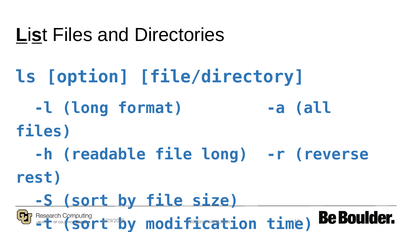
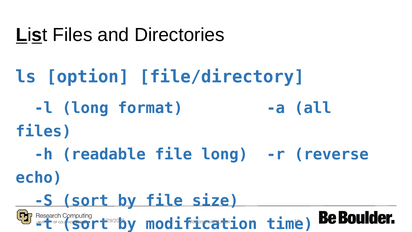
rest: rest -> echo
